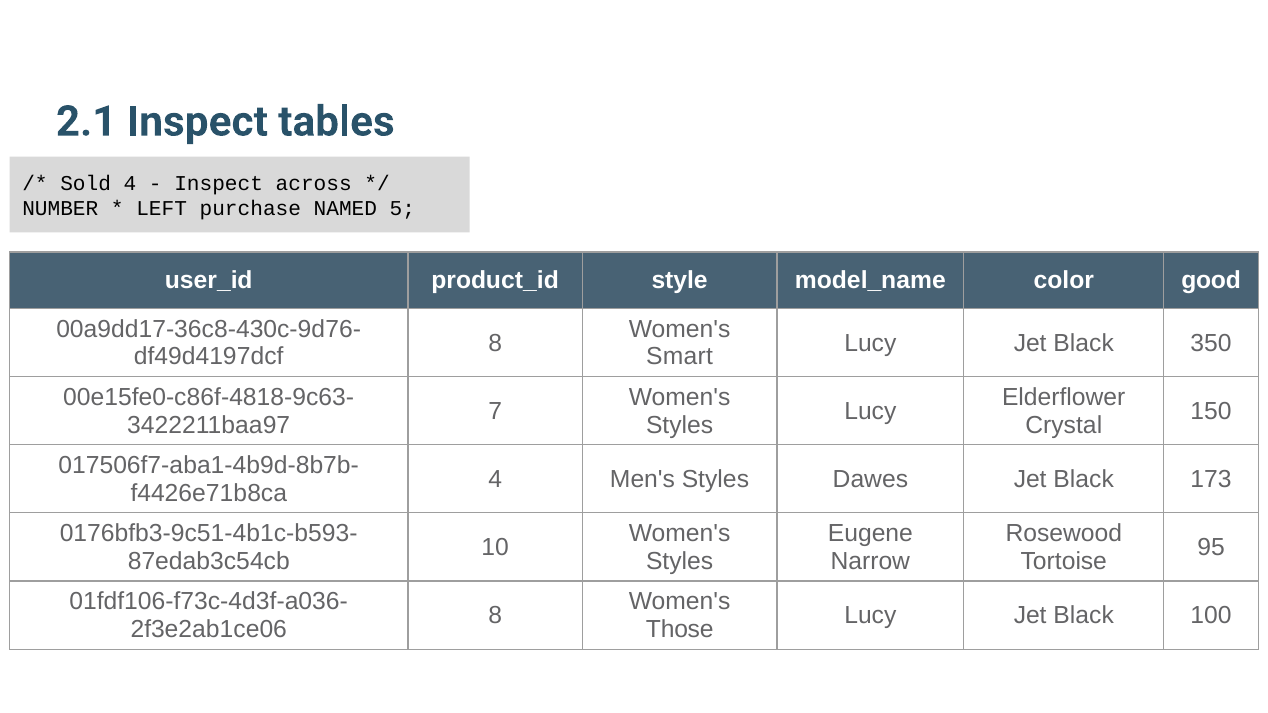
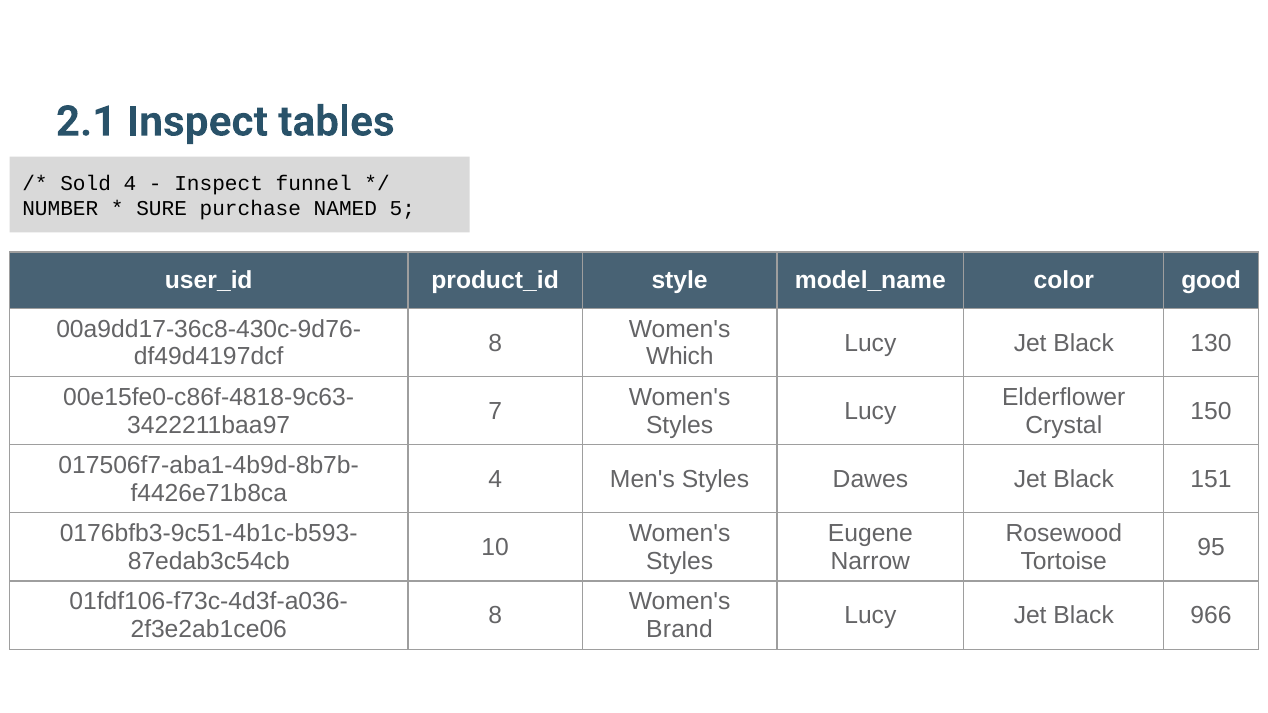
across: across -> funnel
LEFT: LEFT -> SURE
350: 350 -> 130
Smart: Smart -> Which
173: 173 -> 151
100: 100 -> 966
Those: Those -> Brand
